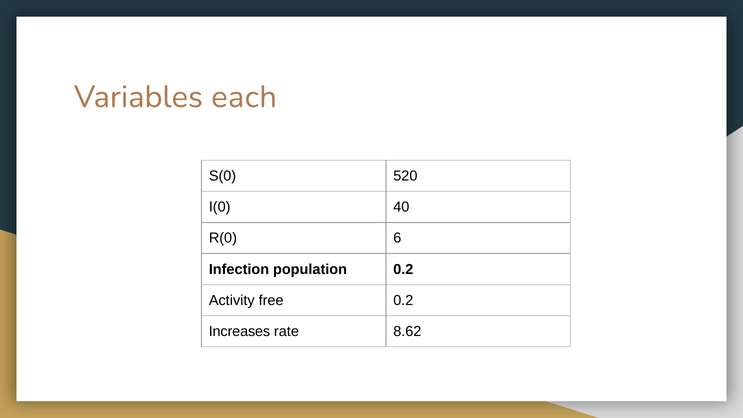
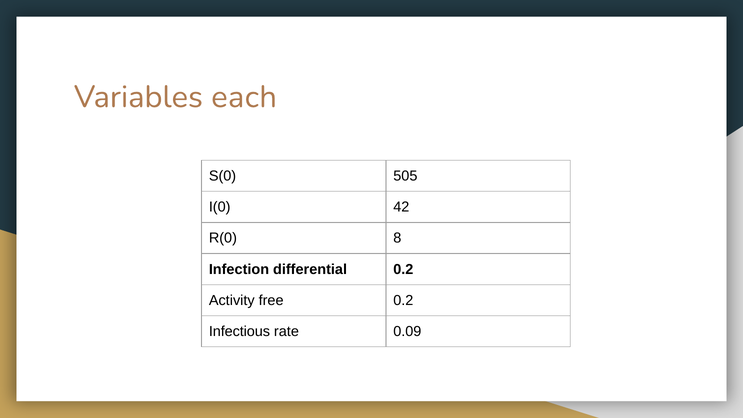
520: 520 -> 505
40: 40 -> 42
6: 6 -> 8
population: population -> differential
Increases: Increases -> Infectious
8.62: 8.62 -> 0.09
